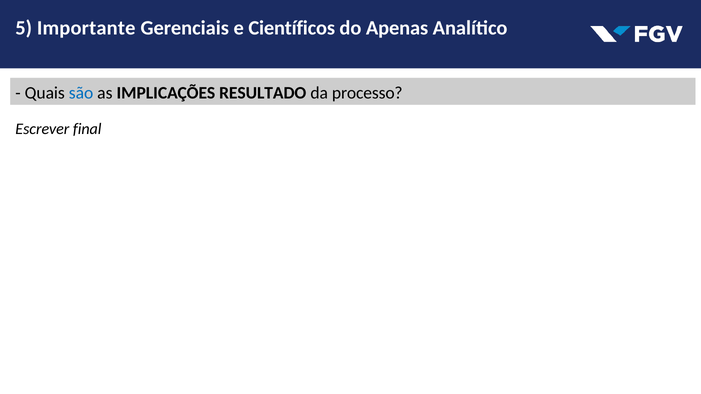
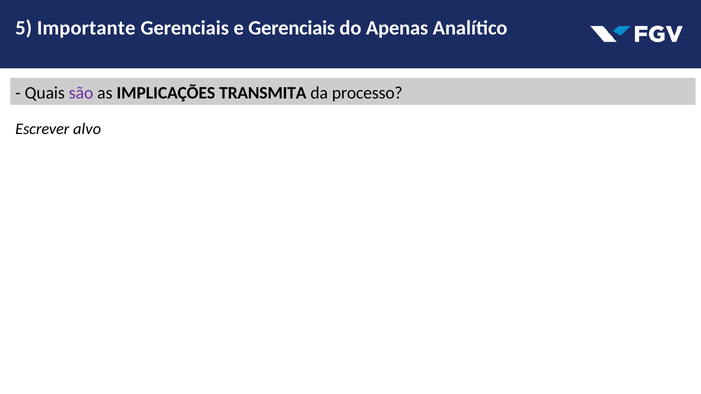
e Científicos: Científicos -> Gerenciais
são colour: blue -> purple
RESULTADO: RESULTADO -> TRANSMITA
final: final -> alvo
